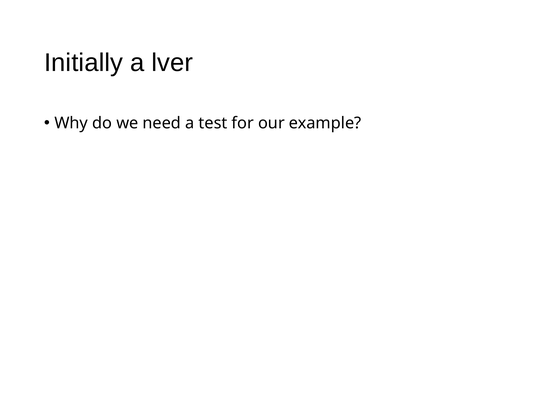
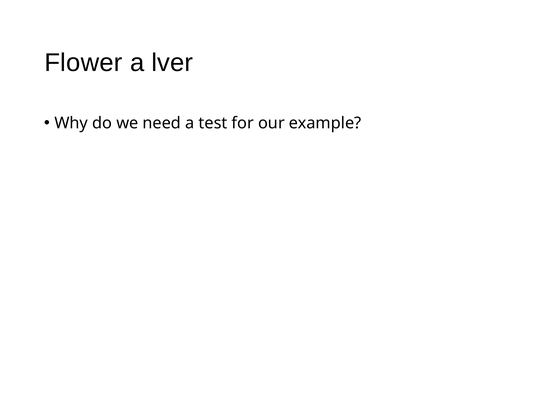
Initially: Initially -> Flower
